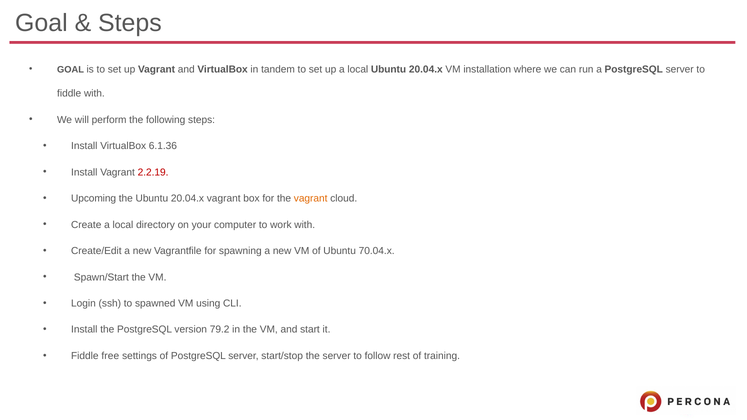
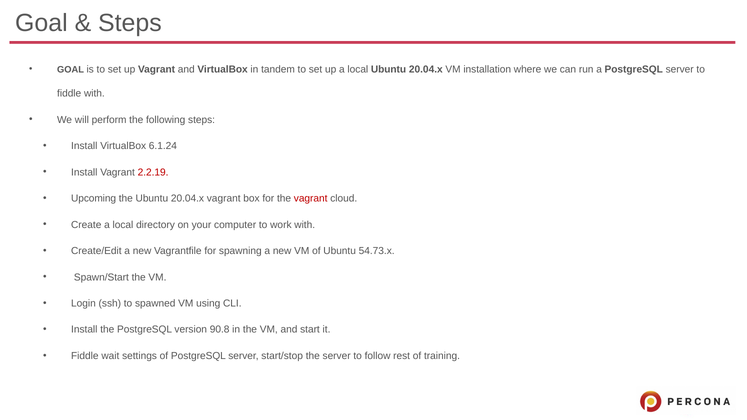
6.1.36: 6.1.36 -> 6.1.24
vagrant at (311, 199) colour: orange -> red
70.04.x: 70.04.x -> 54.73.x
79.2: 79.2 -> 90.8
free: free -> wait
